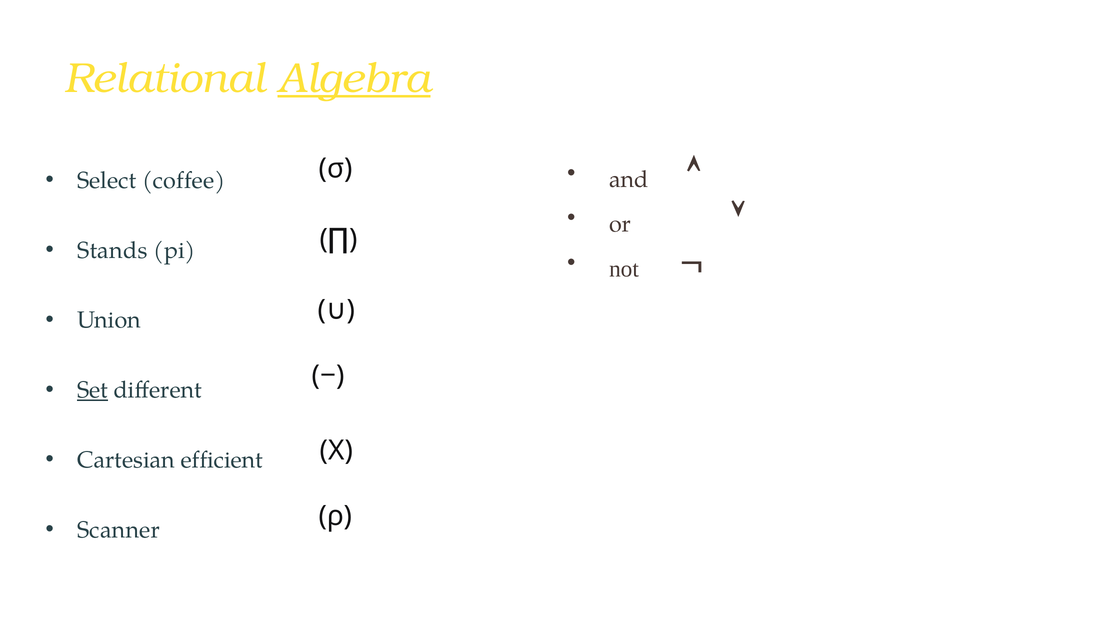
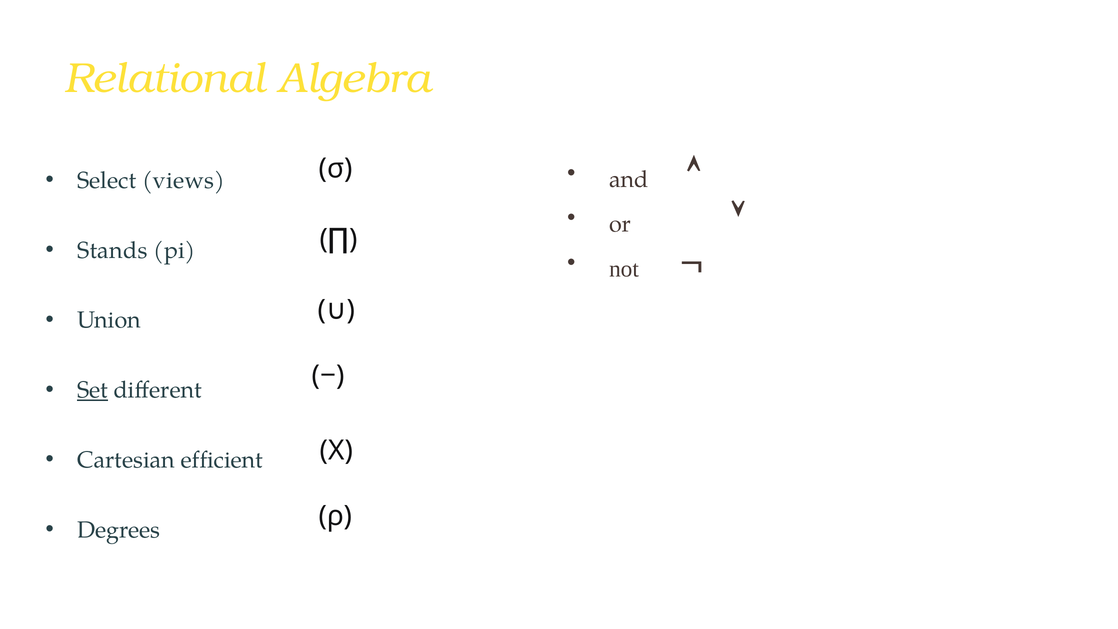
Algebra underline: present -> none
coffee: coffee -> views
Scanner: Scanner -> Degrees
